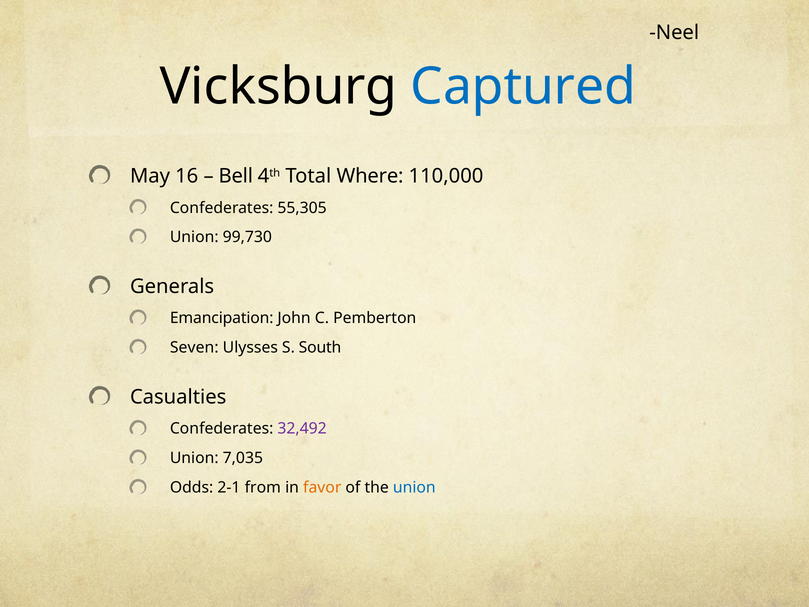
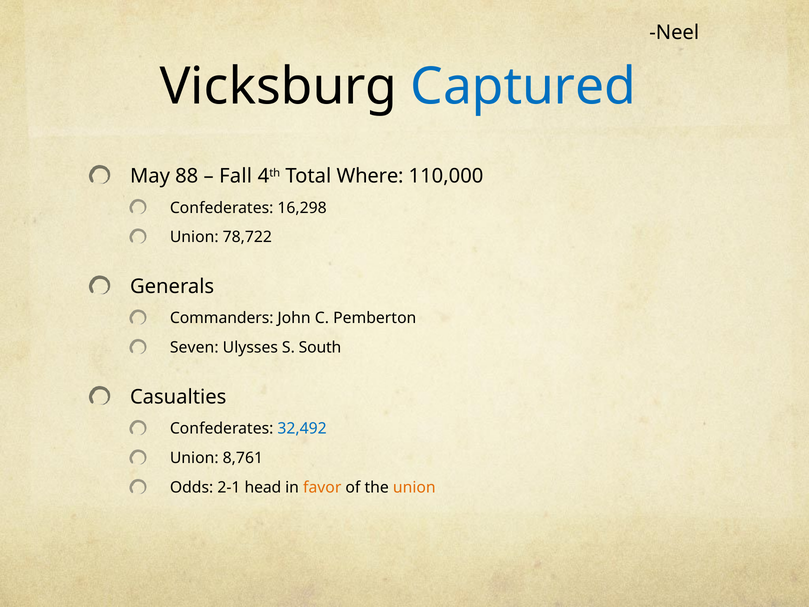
16: 16 -> 88
Bell: Bell -> Fall
55,305: 55,305 -> 16,298
99,730: 99,730 -> 78,722
Emancipation: Emancipation -> Commanders
32,492 colour: purple -> blue
7,035: 7,035 -> 8,761
from: from -> head
union at (414, 487) colour: blue -> orange
